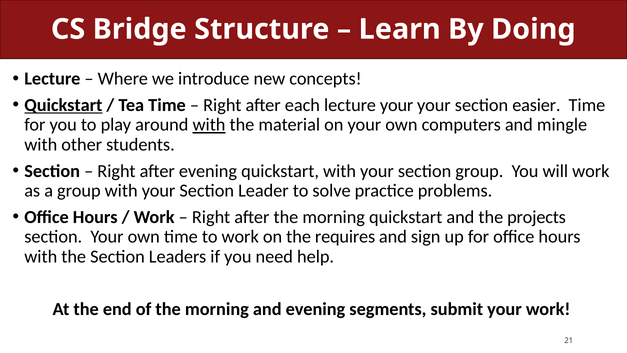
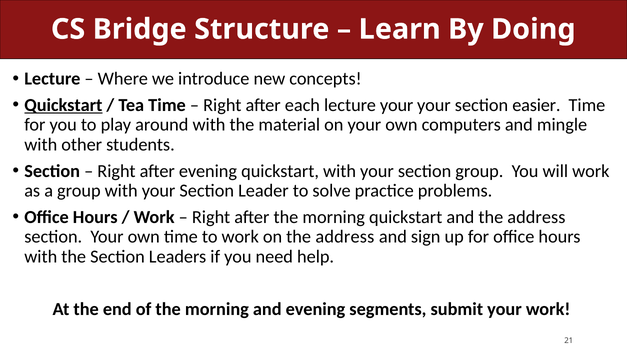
with at (209, 125) underline: present -> none
and the projects: projects -> address
on the requires: requires -> address
